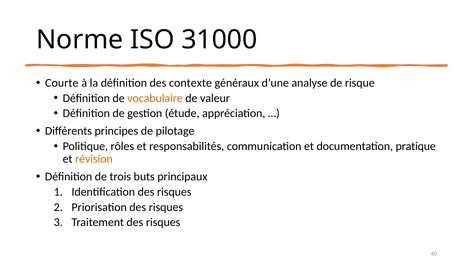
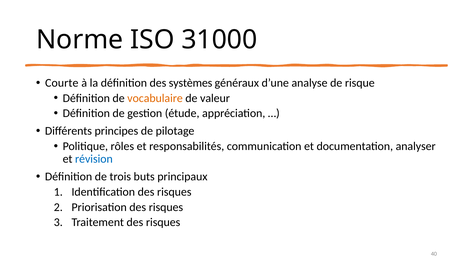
contexte: contexte -> systèmes
pratique: pratique -> analyser
révision colour: orange -> blue
